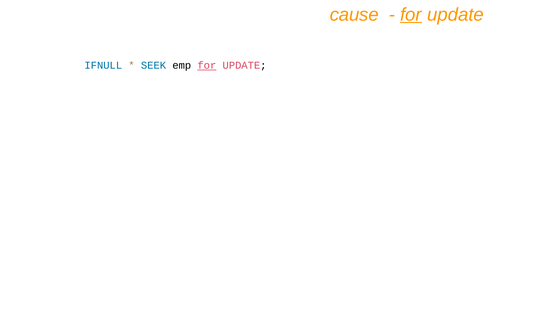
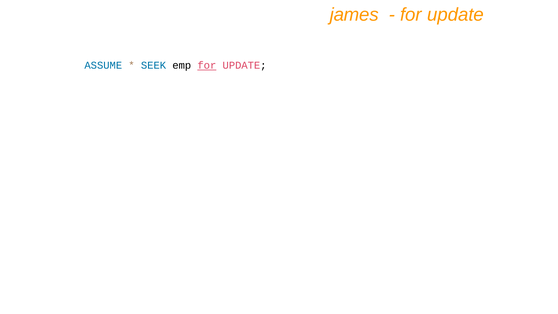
cause: cause -> james
for at (411, 15) underline: present -> none
IFNULL: IFNULL -> ASSUME
